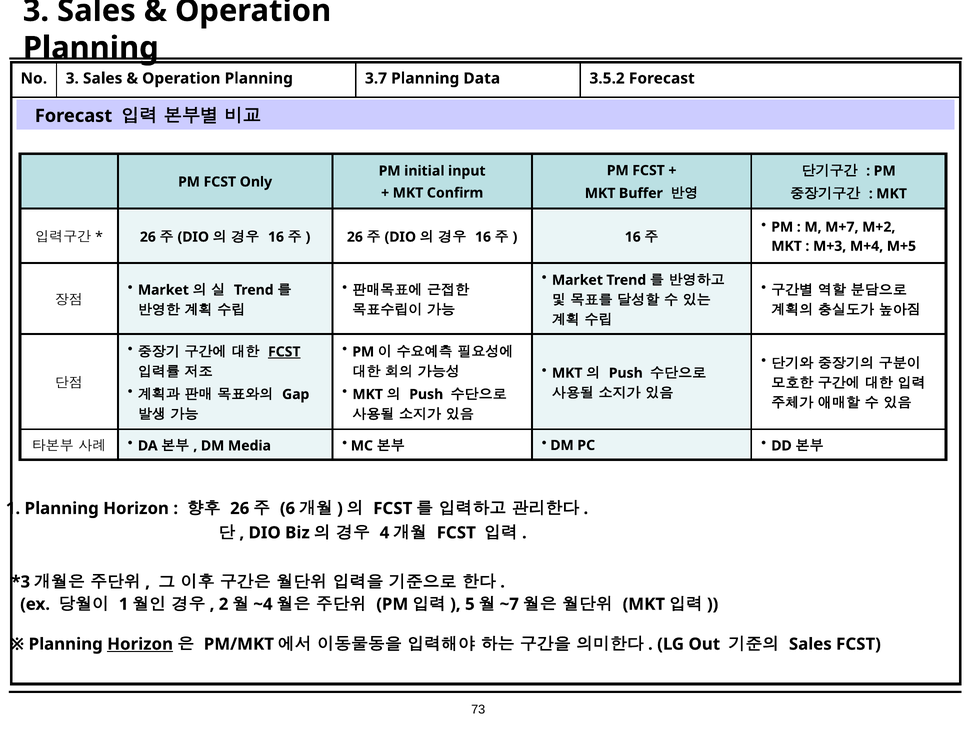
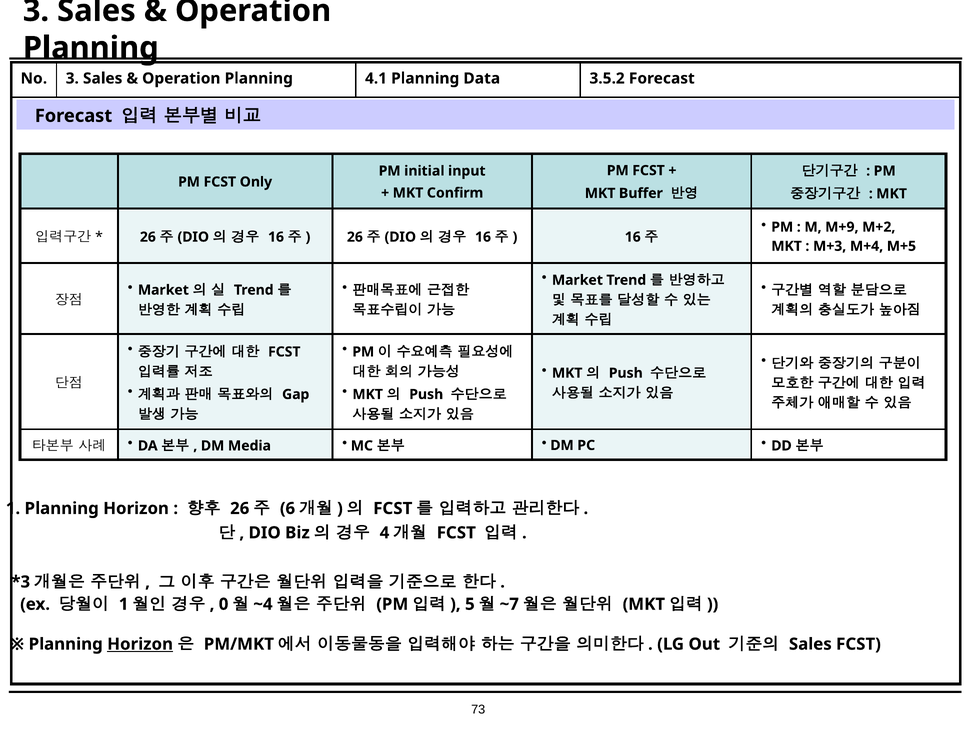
3.7: 3.7 -> 4.1
M+7: M+7 -> M+9
FCST at (284, 352) underline: present -> none
2: 2 -> 0
